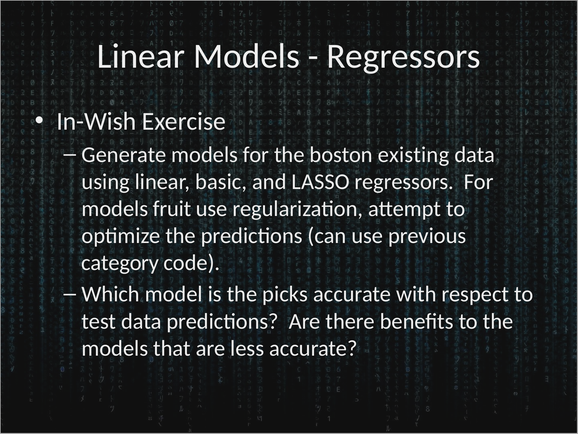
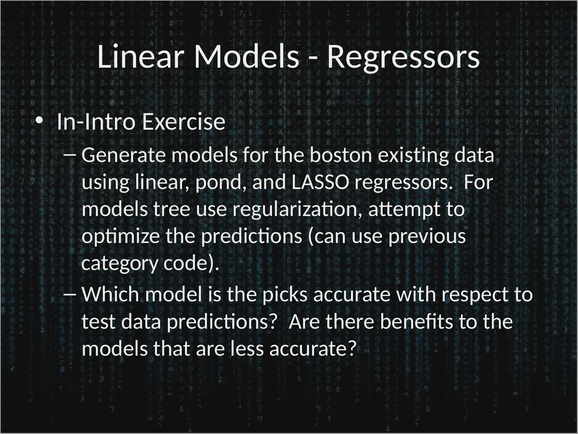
In-Wish: In-Wish -> In-Intro
basic: basic -> pond
fruit: fruit -> tree
